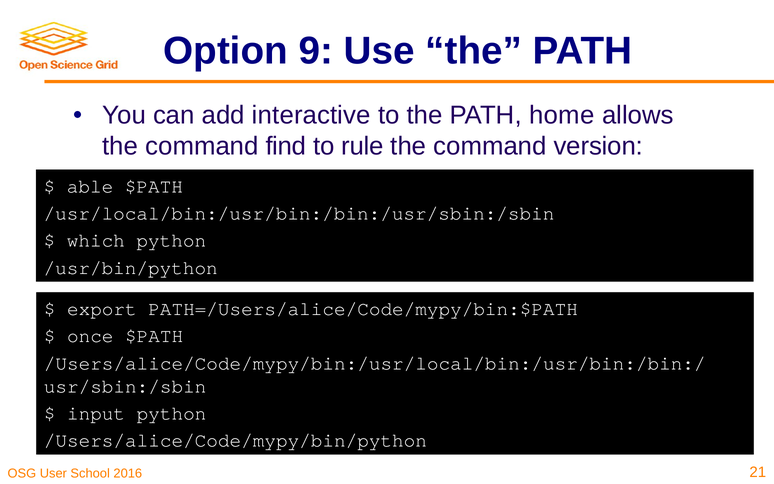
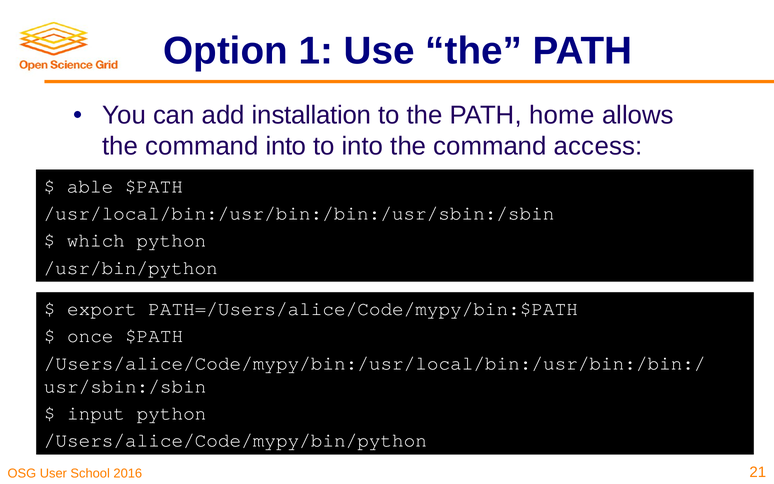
9: 9 -> 1
interactive: interactive -> installation
command find: find -> into
to rule: rule -> into
version: version -> access
